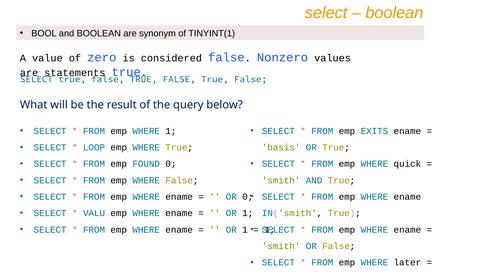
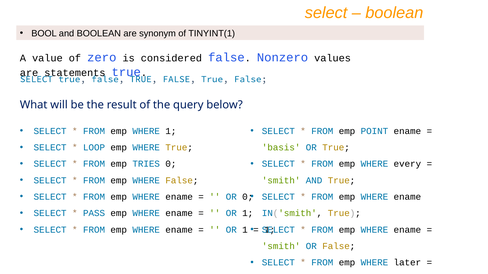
EXITS: EXITS -> POINT
FOUND: FOUND -> TRIES
quick: quick -> every
VALU: VALU -> PASS
